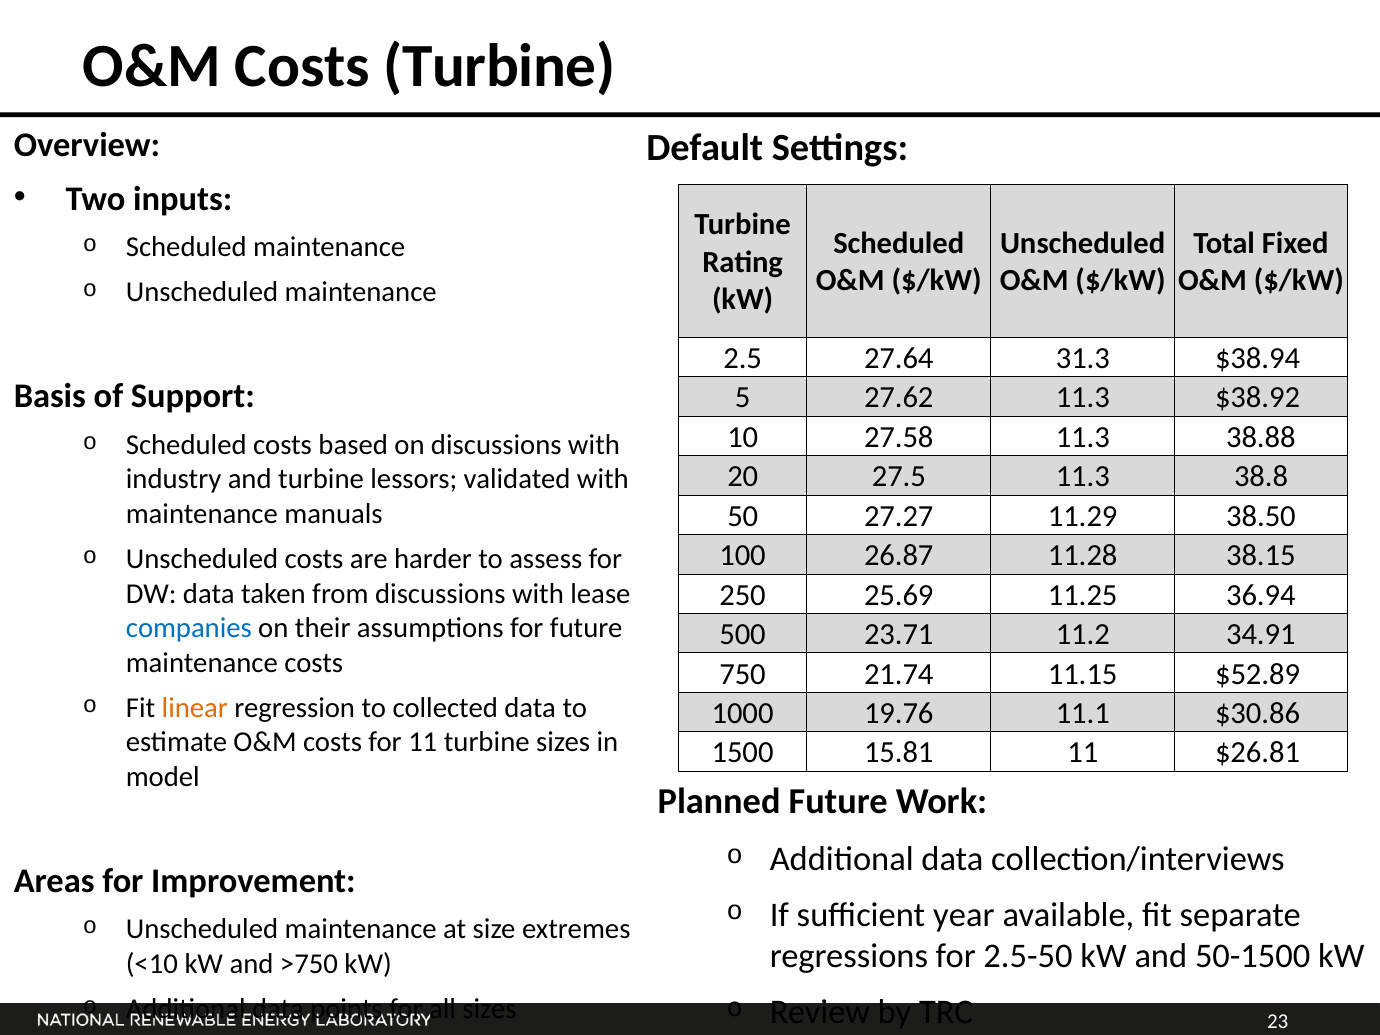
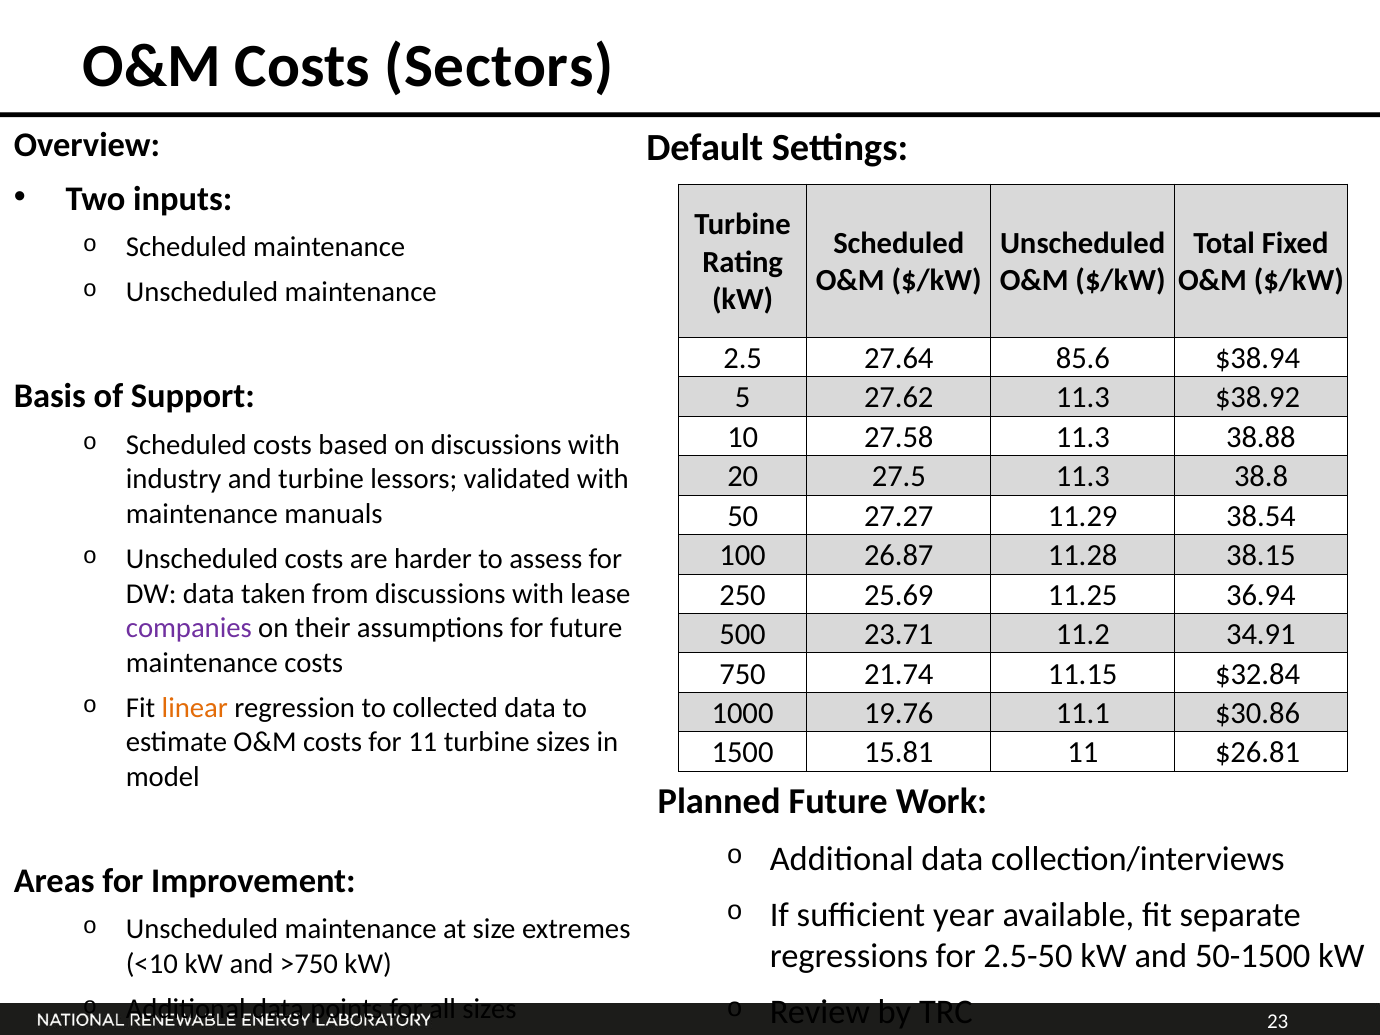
Costs Turbine: Turbine -> Sectors
31.3: 31.3 -> 85.6
38.50: 38.50 -> 38.54
companies colour: blue -> purple
$52.89: $52.89 -> $32.84
